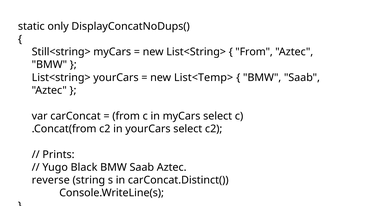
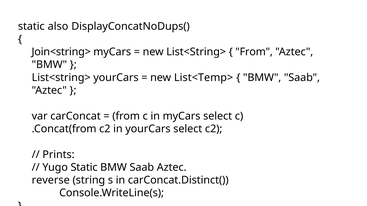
only: only -> also
Still<string>: Still<string> -> Join<string>
Yugo Black: Black -> Static
